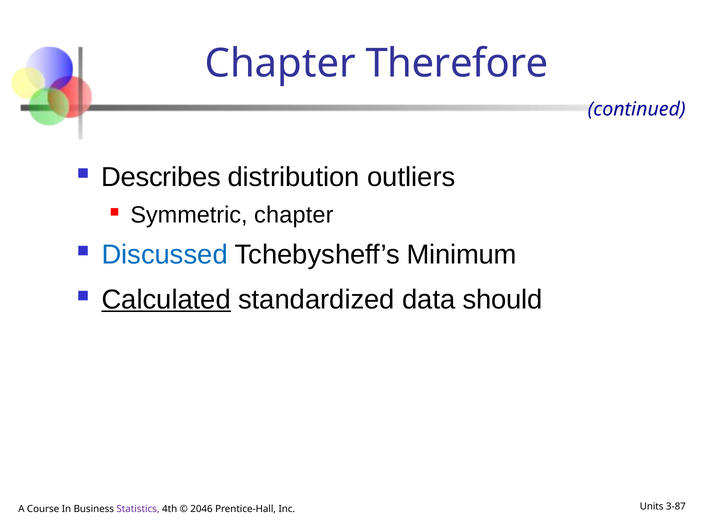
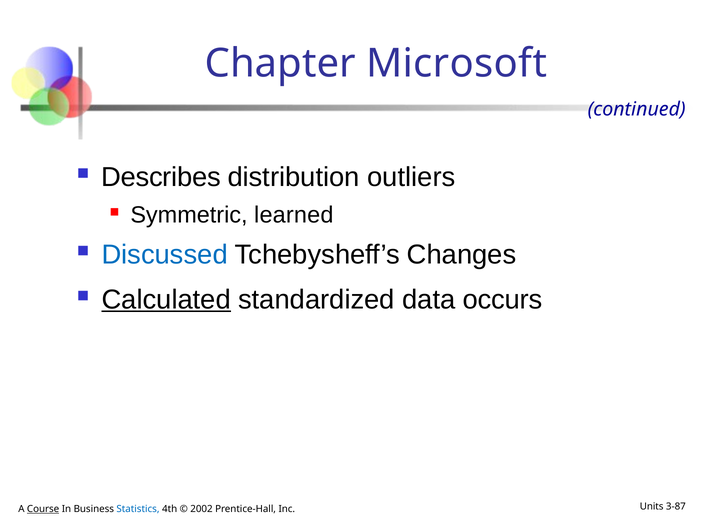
Therefore: Therefore -> Microsoft
Symmetric chapter: chapter -> learned
Minimum: Minimum -> Changes
should: should -> occurs
Course underline: none -> present
Statistics colour: purple -> blue
2046: 2046 -> 2002
